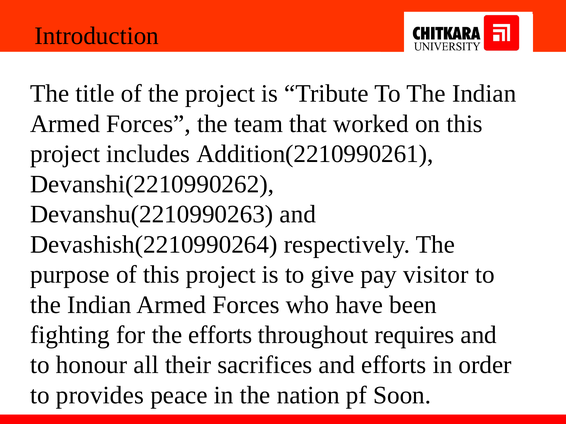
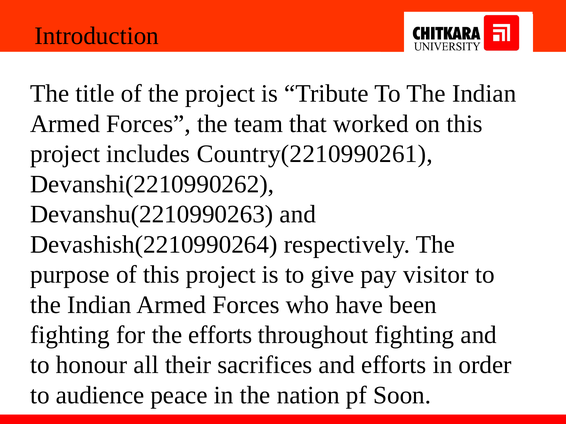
Addition(2210990261: Addition(2210990261 -> Country(2210990261
throughout requires: requires -> fighting
provides: provides -> audience
